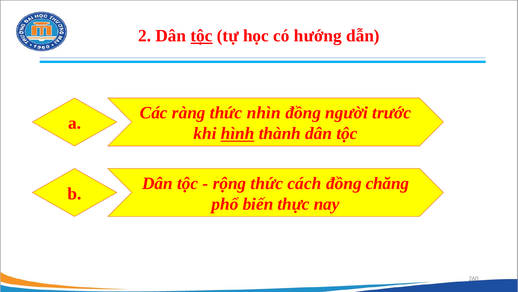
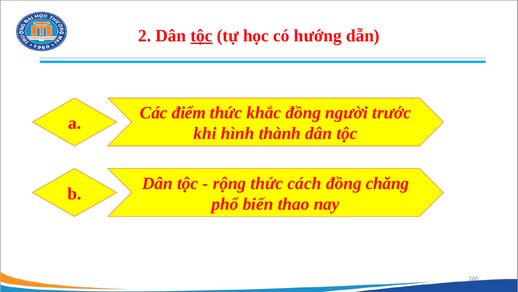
ràng: ràng -> điểm
nhìn: nhìn -> khắc
hình underline: present -> none
thực: thực -> thao
